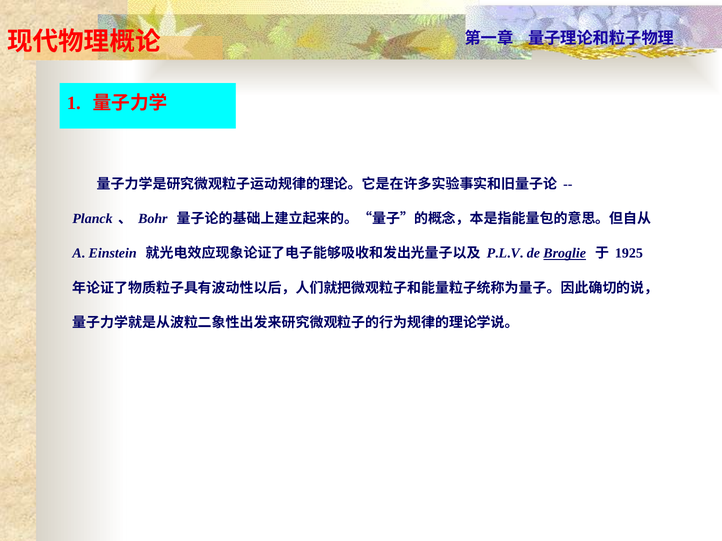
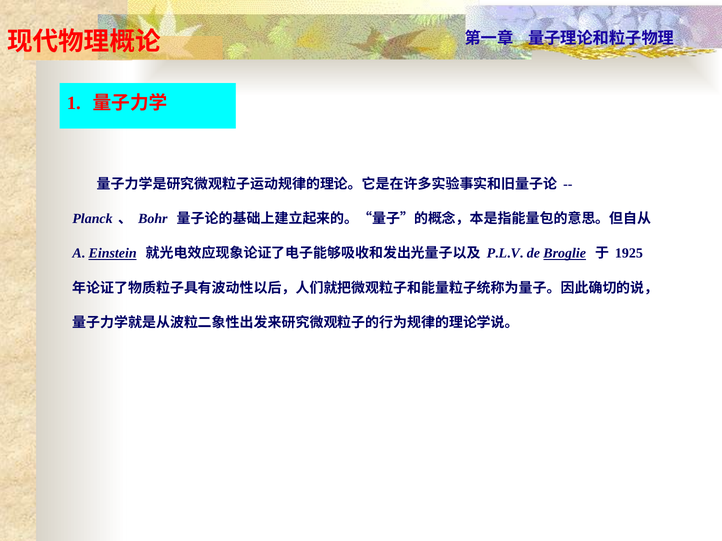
Einstein underline: none -> present
